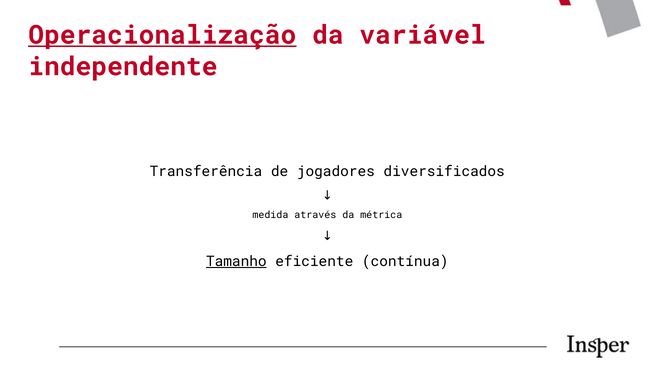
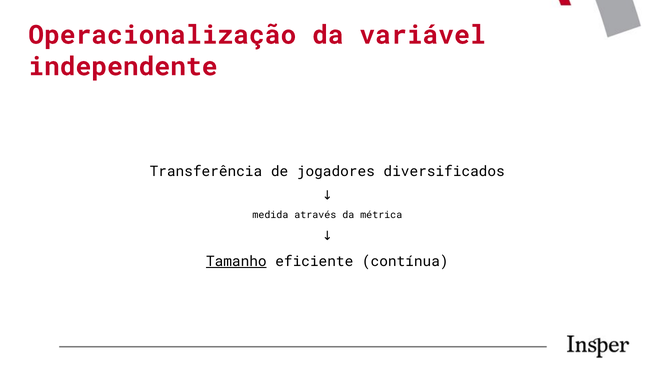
Operacionalização underline: present -> none
